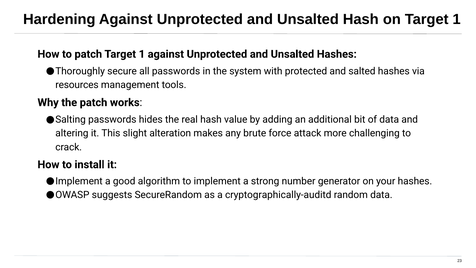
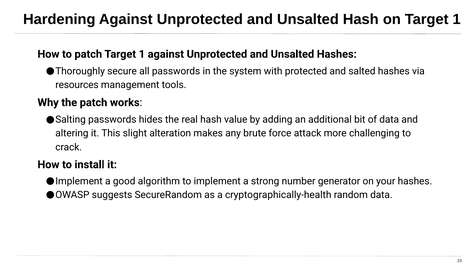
cryptographically-auditd: cryptographically-auditd -> cryptographically-health
